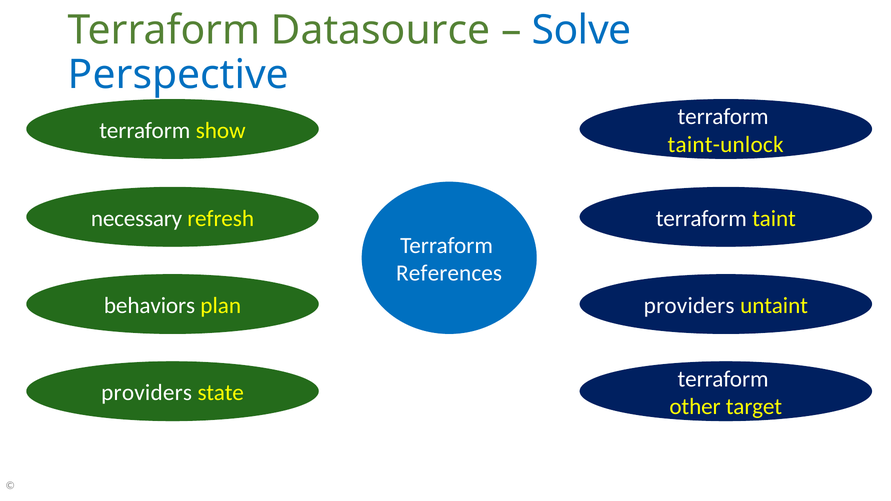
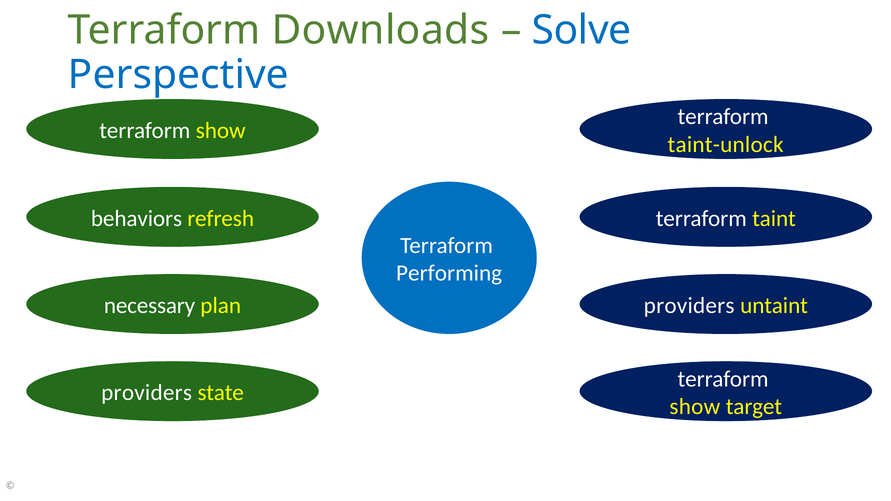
Datasource: Datasource -> Downloads
necessary: necessary -> behaviors
References: References -> Performing
behaviors: behaviors -> necessary
other at (695, 407): other -> show
